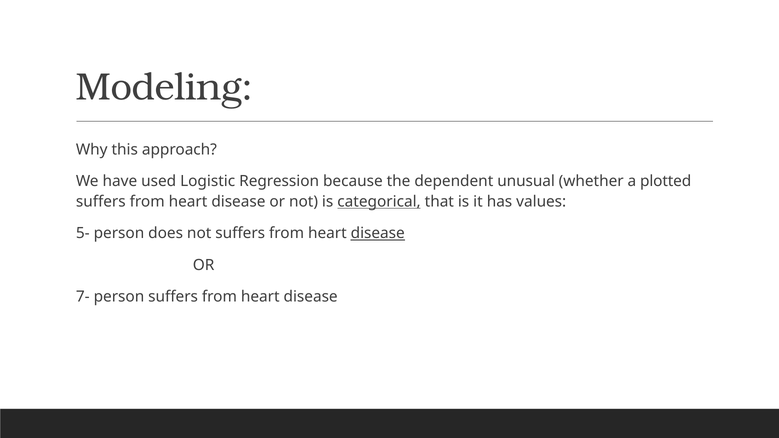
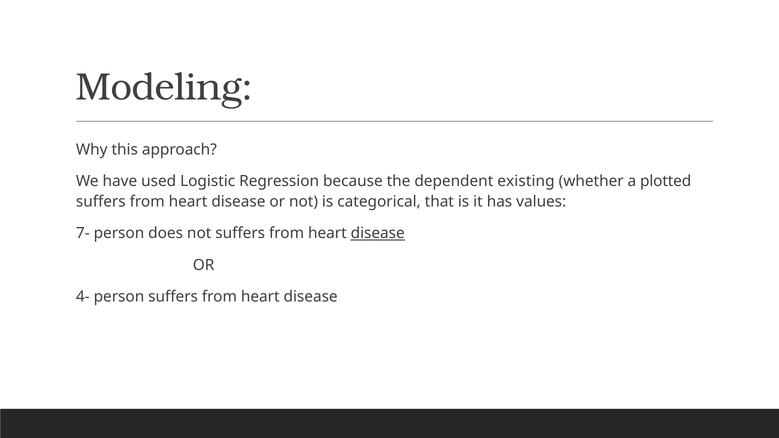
unusual: unusual -> existing
categorical underline: present -> none
5-: 5- -> 7-
7-: 7- -> 4-
